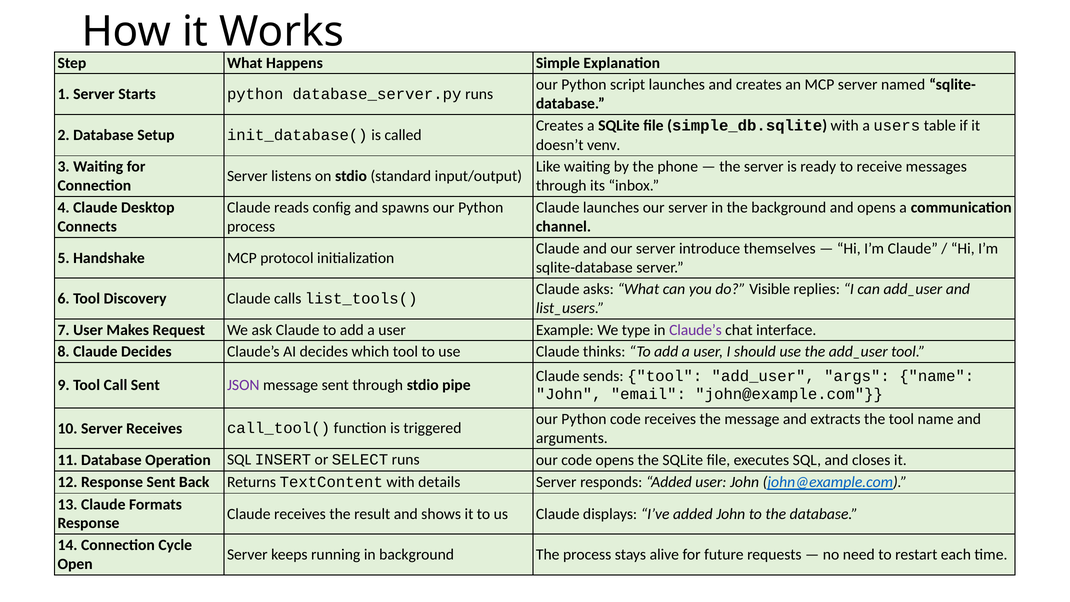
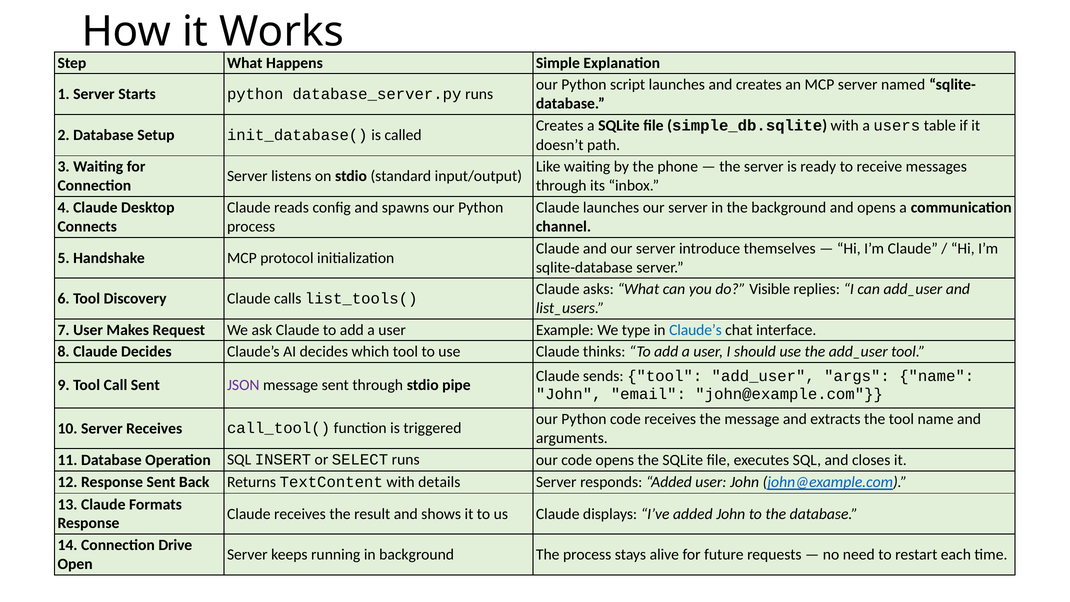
venv: venv -> path
Claude’s at (695, 330) colour: purple -> blue
Cycle: Cycle -> Drive
